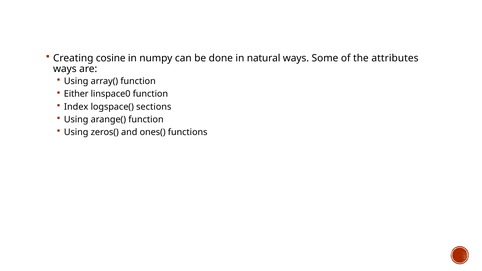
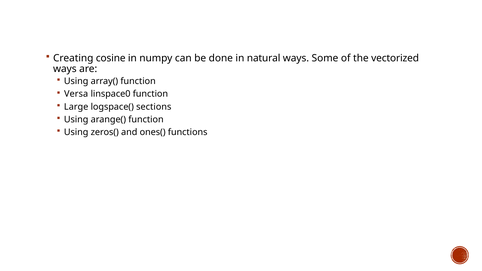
attributes: attributes -> vectorized
Either: Either -> Versa
Index: Index -> Large
